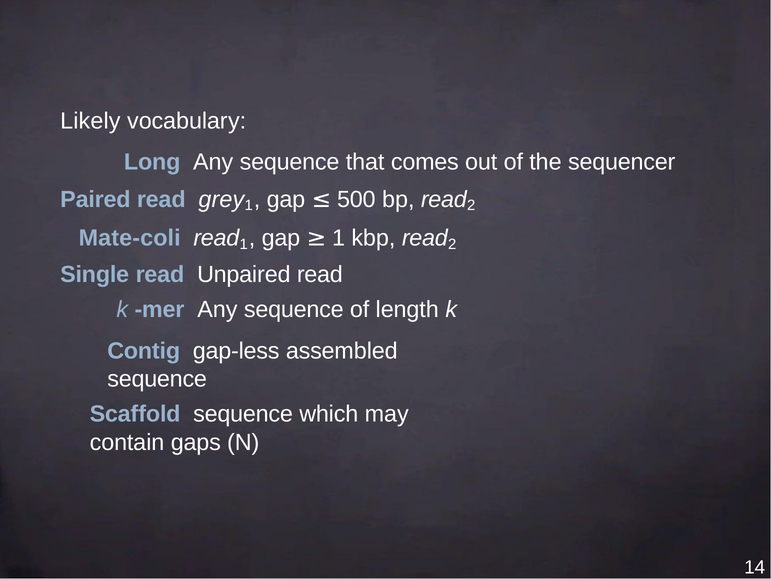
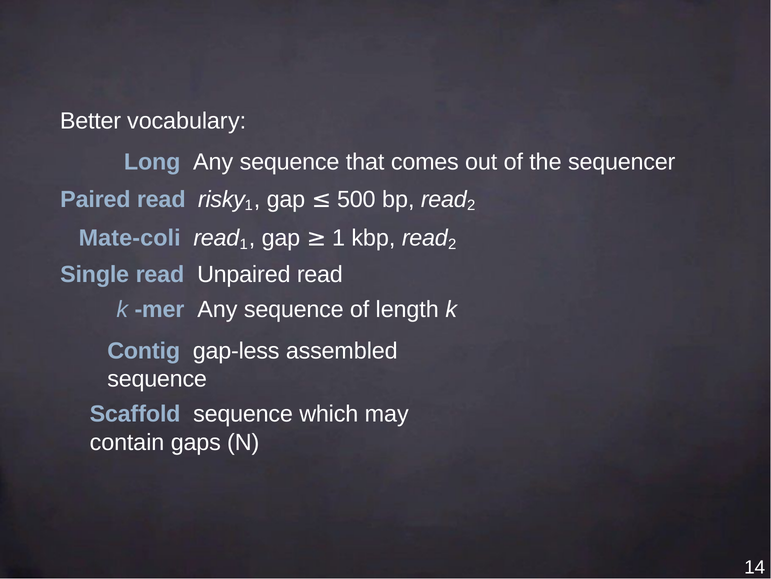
Likely: Likely -> Better
grey: grey -> risky
